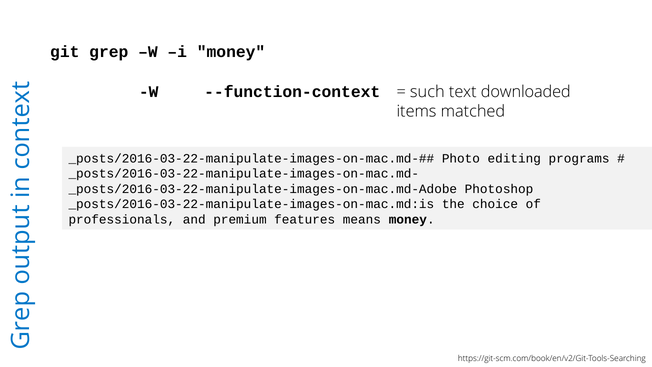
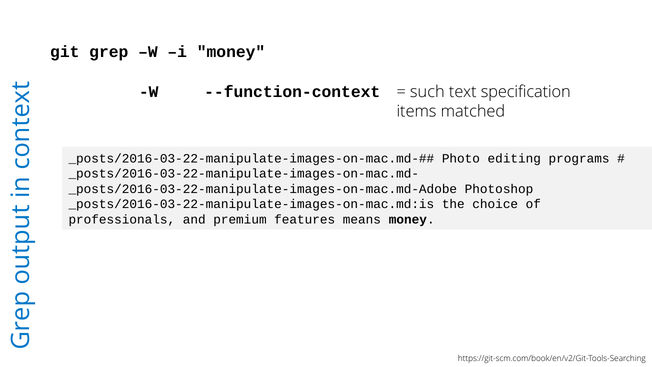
downloaded: downloaded -> specification
